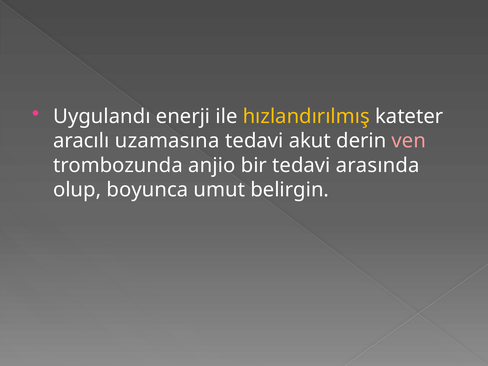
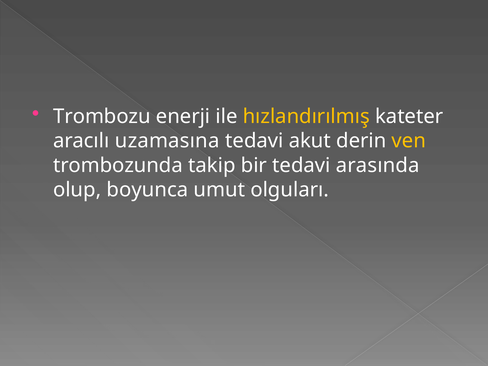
Uygulandı: Uygulandı -> Trombozu
ven colour: pink -> yellow
anjio: anjio -> takip
belirgin: belirgin -> olguları
